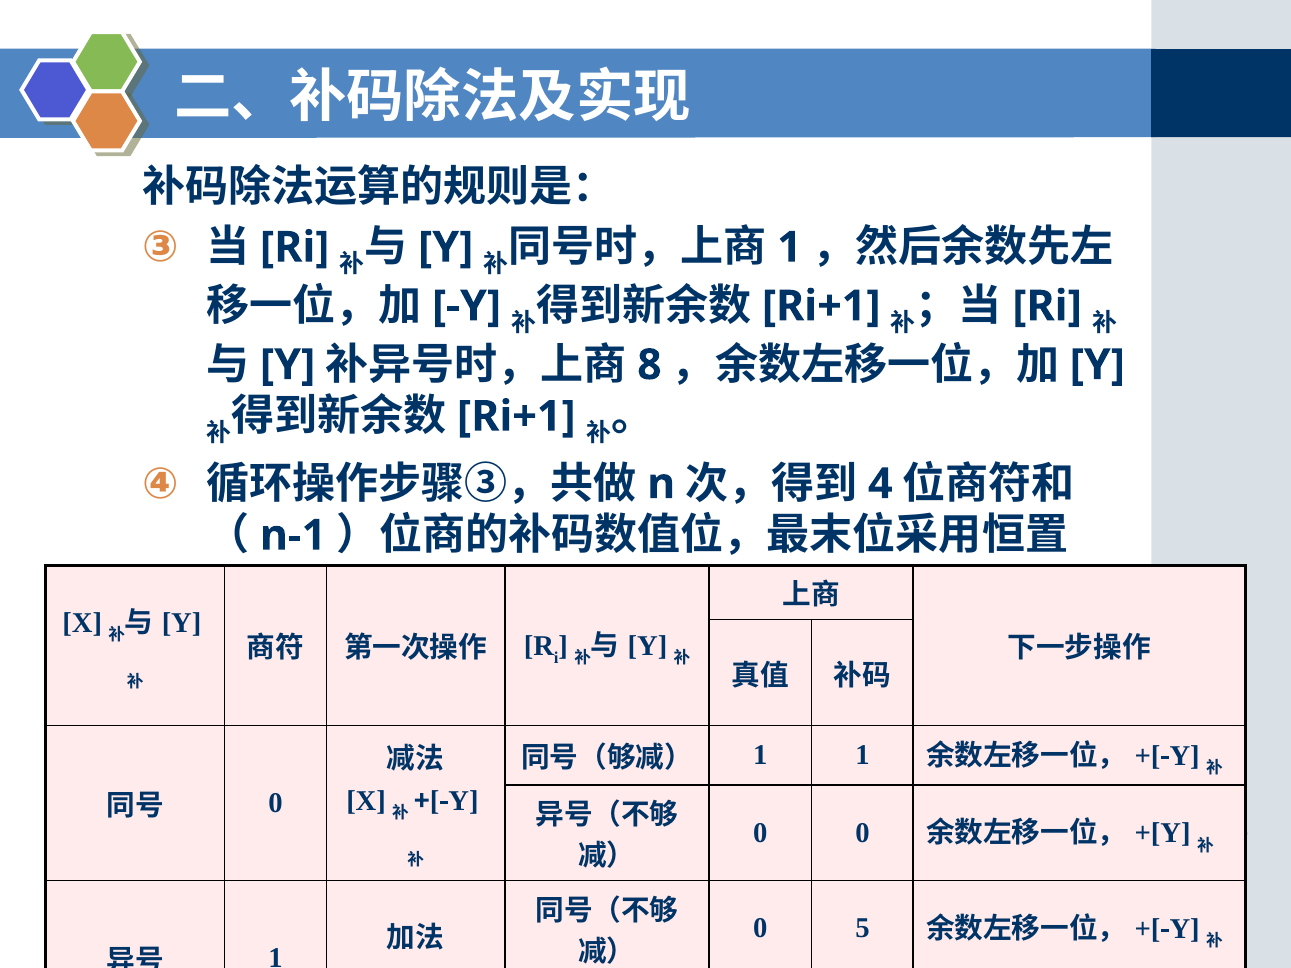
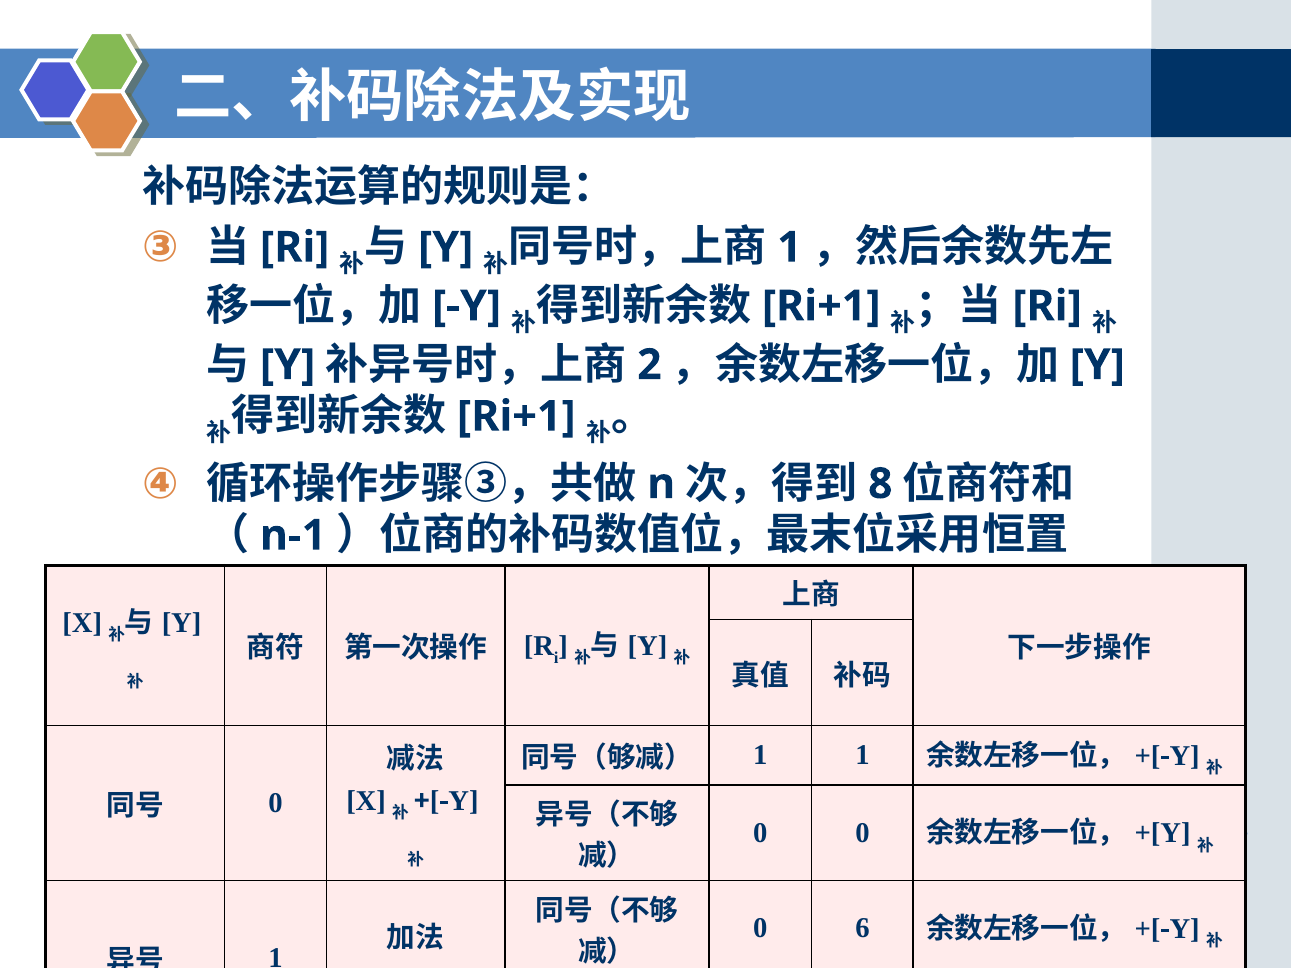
8: 8 -> 2
4: 4 -> 8
5: 5 -> 6
